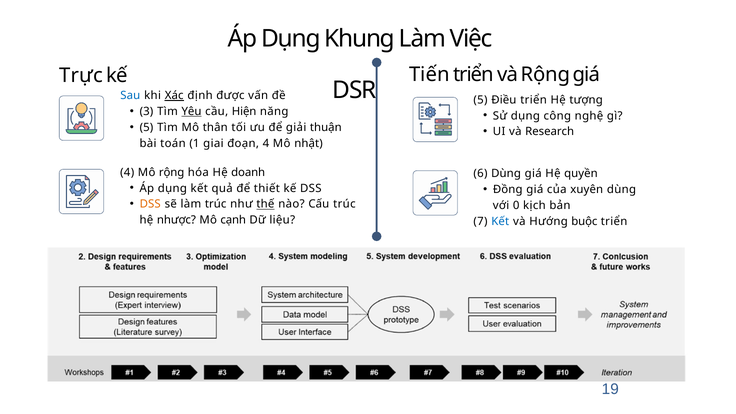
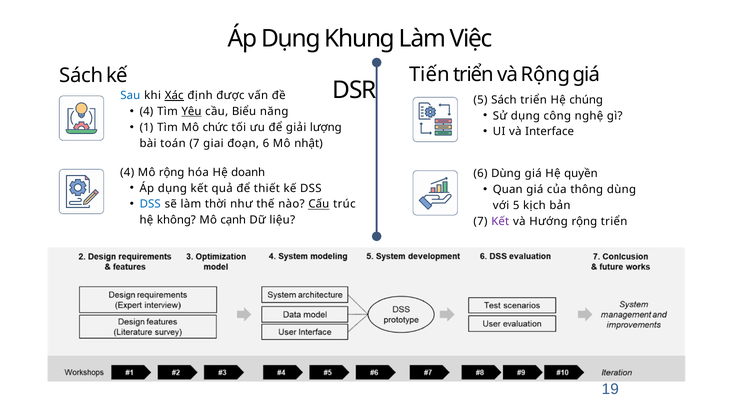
Trực at (81, 75): Trực -> Sách
5 Điều: Điều -> Sách
tượng: tượng -> chúng
3 at (146, 111): 3 -> 4
Hiện: Hiện -> Biểu
5 at (146, 127): 5 -> 1
thân: thân -> chức
thuận: thuận -> lượng
Research: Research -> Interface
toán 1: 1 -> 7
đoạn 4: 4 -> 6
Đồng: Đồng -> Quan
xuyên: xuyên -> thông
DSS at (150, 204) colour: orange -> blue
làm trúc: trúc -> thời
thế underline: present -> none
Cấu underline: none -> present
với 0: 0 -> 5
nhược: nhược -> không
Kết at (500, 222) colour: blue -> purple
Hướng buộc: buộc -> rộng
